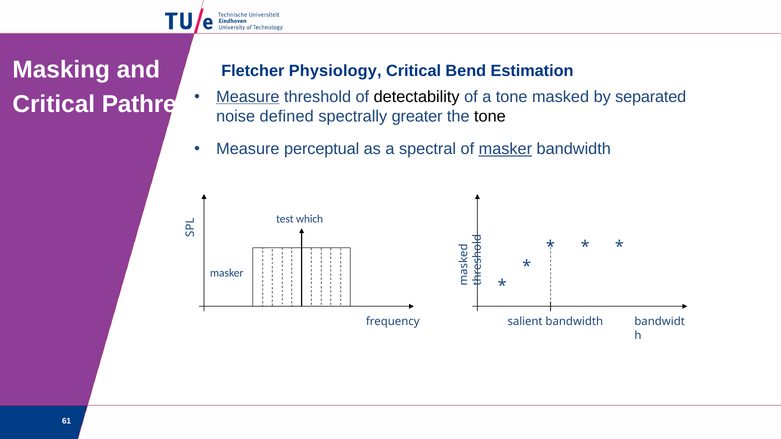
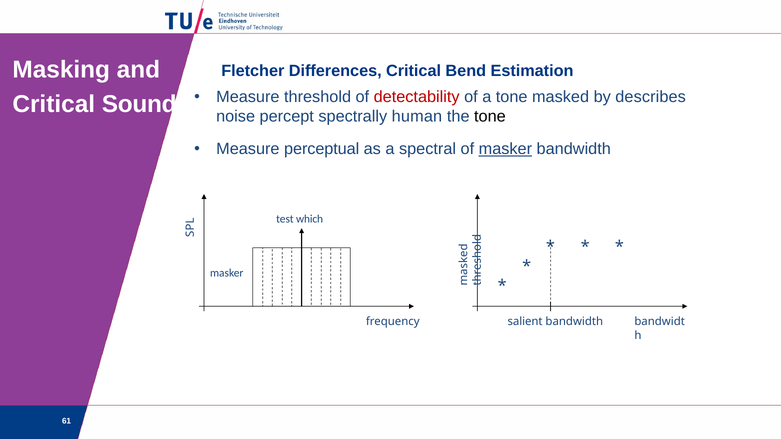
Physiology: Physiology -> Differences
Measure at (248, 97) underline: present -> none
detectability colour: black -> red
separated: separated -> describes
Pathre: Pathre -> Sound
defined: defined -> percept
greater: greater -> human
